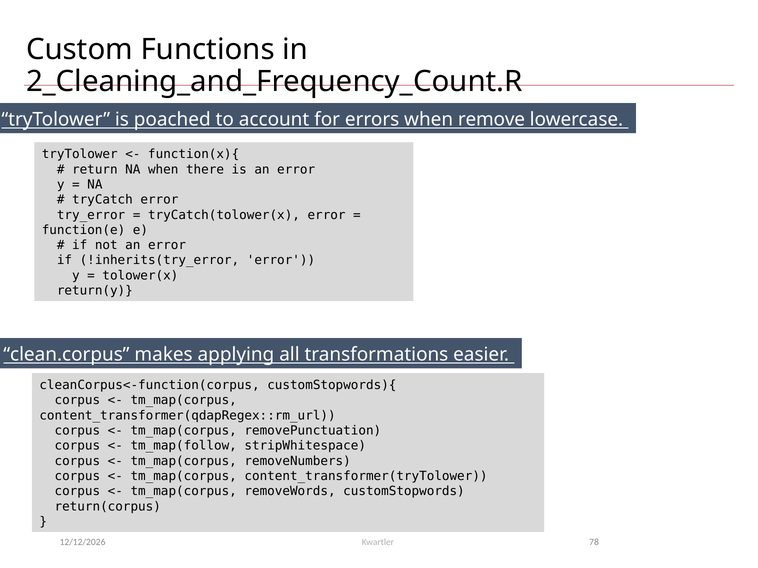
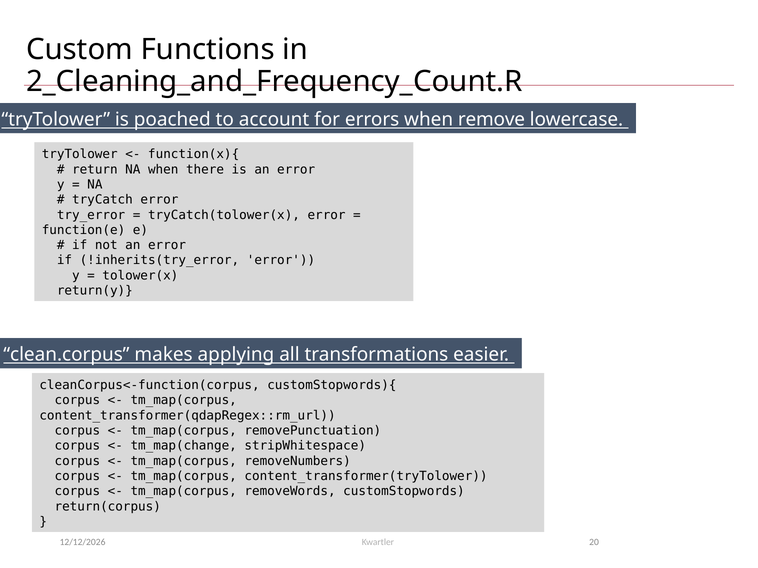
tm_map(follow: tm_map(follow -> tm_map(change
78: 78 -> 20
